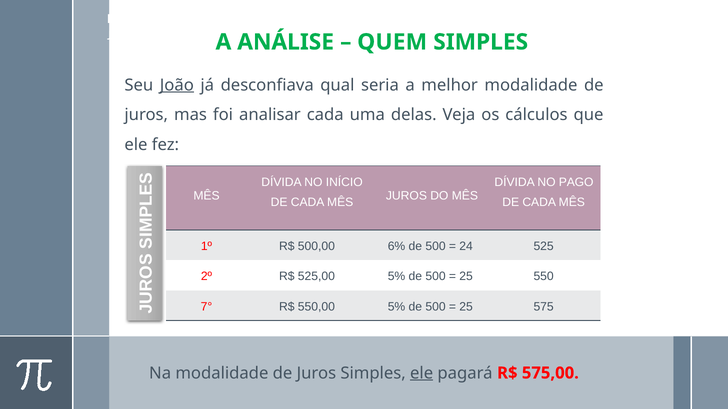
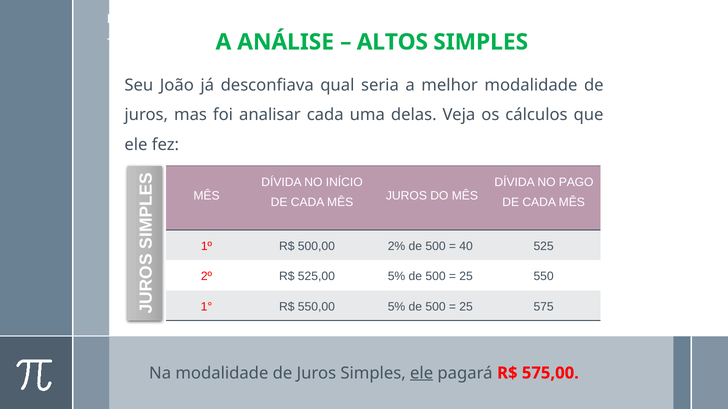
QUEM: QUEM -> ALTOS
João underline: present -> none
6%: 6% -> 2%
24: 24 -> 40
7°: 7° -> 1°
